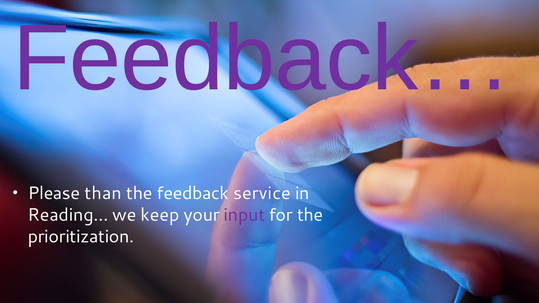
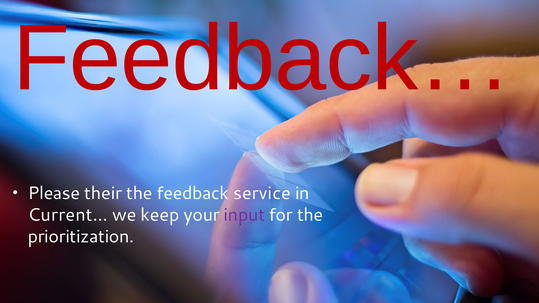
Feedback… colour: purple -> red
than: than -> their
Reading…: Reading… -> Current…
